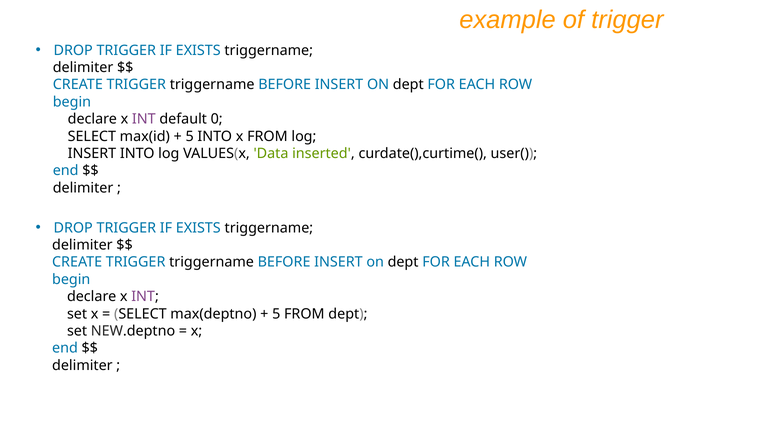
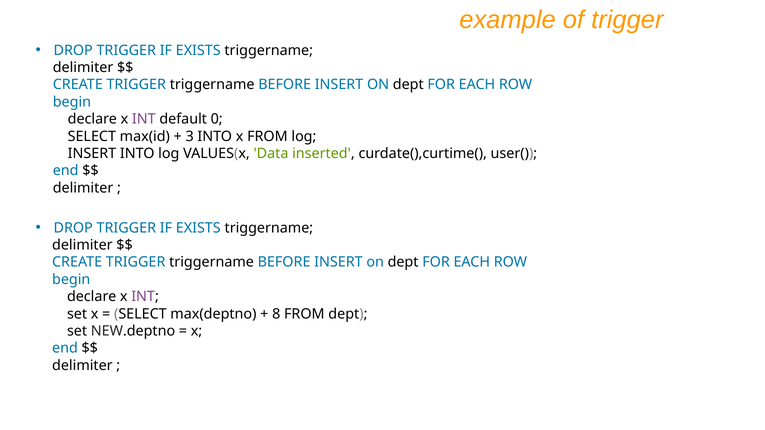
5 at (190, 136): 5 -> 3
5 at (276, 314): 5 -> 8
